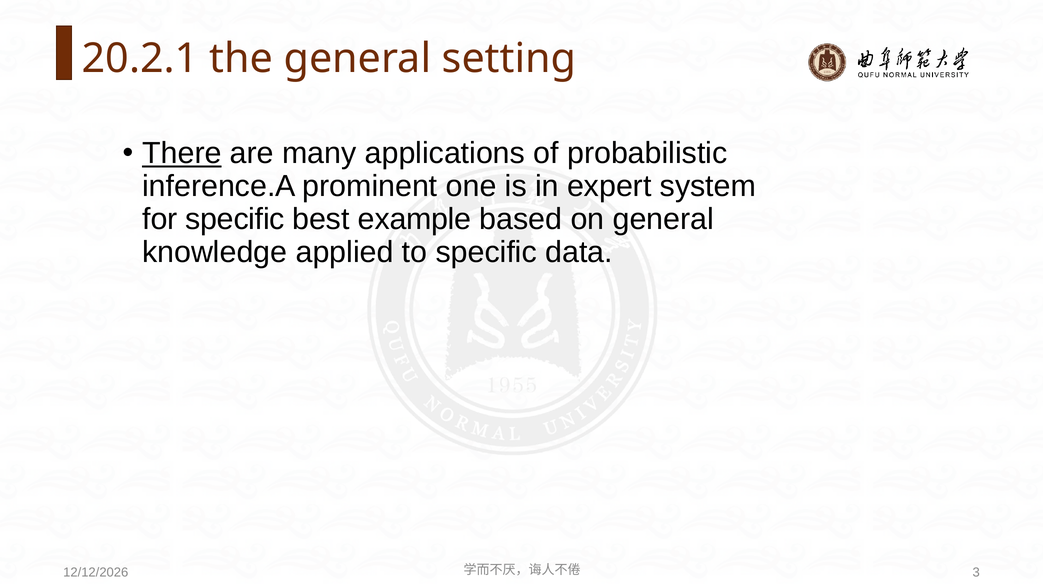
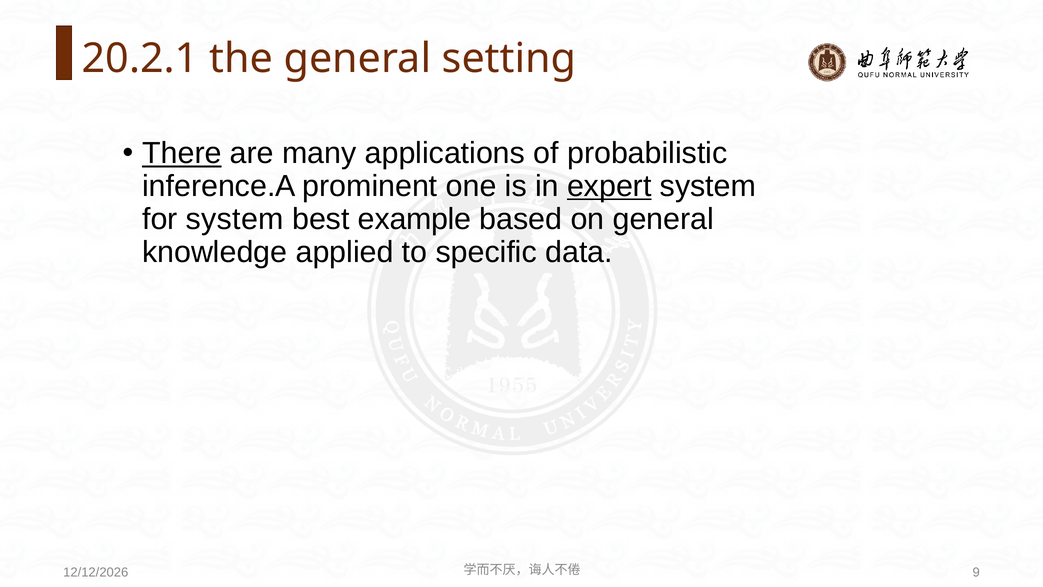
expert underline: none -> present
for specific: specific -> system
3: 3 -> 9
